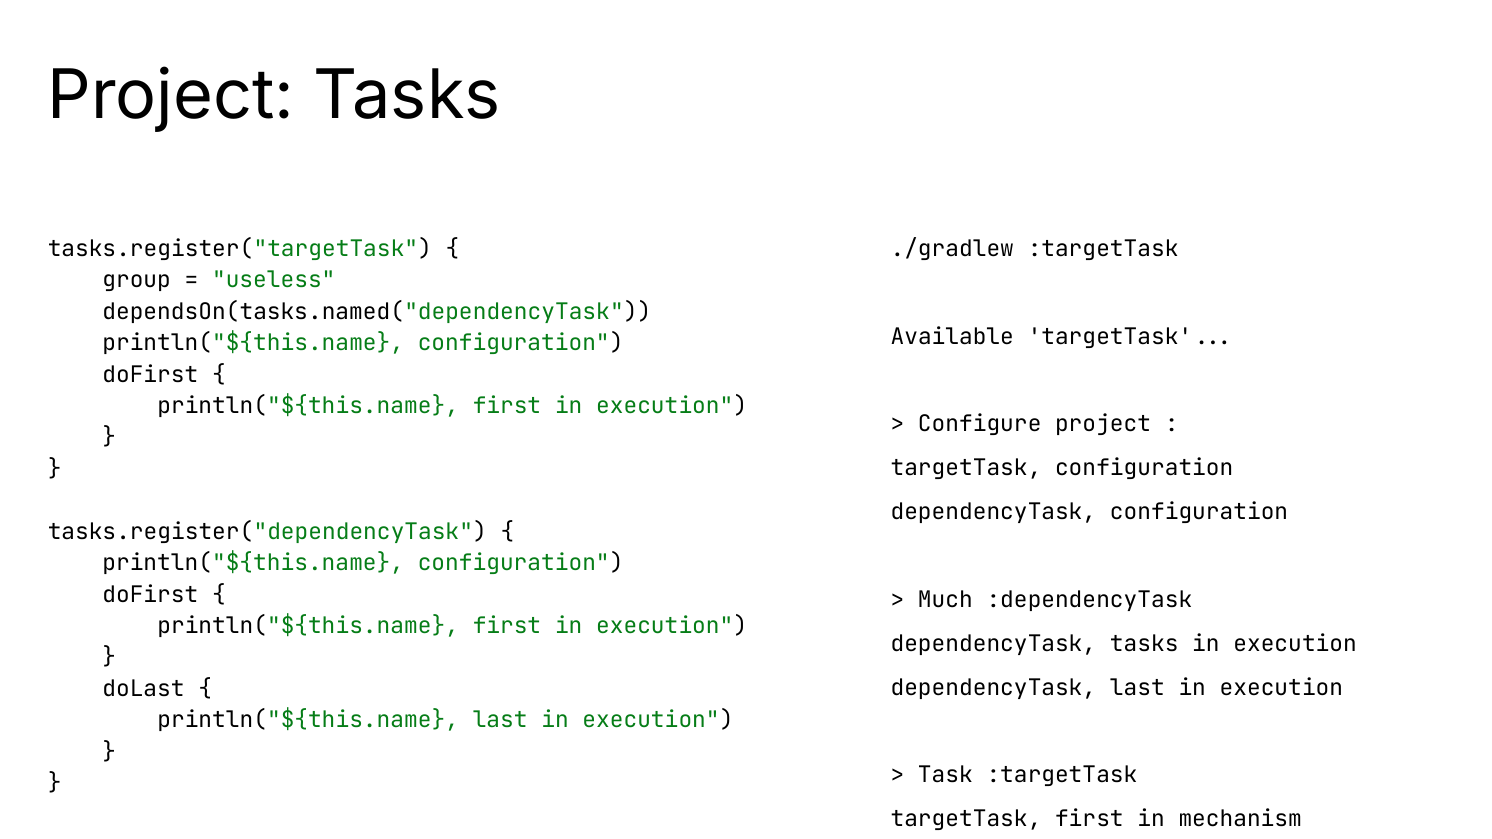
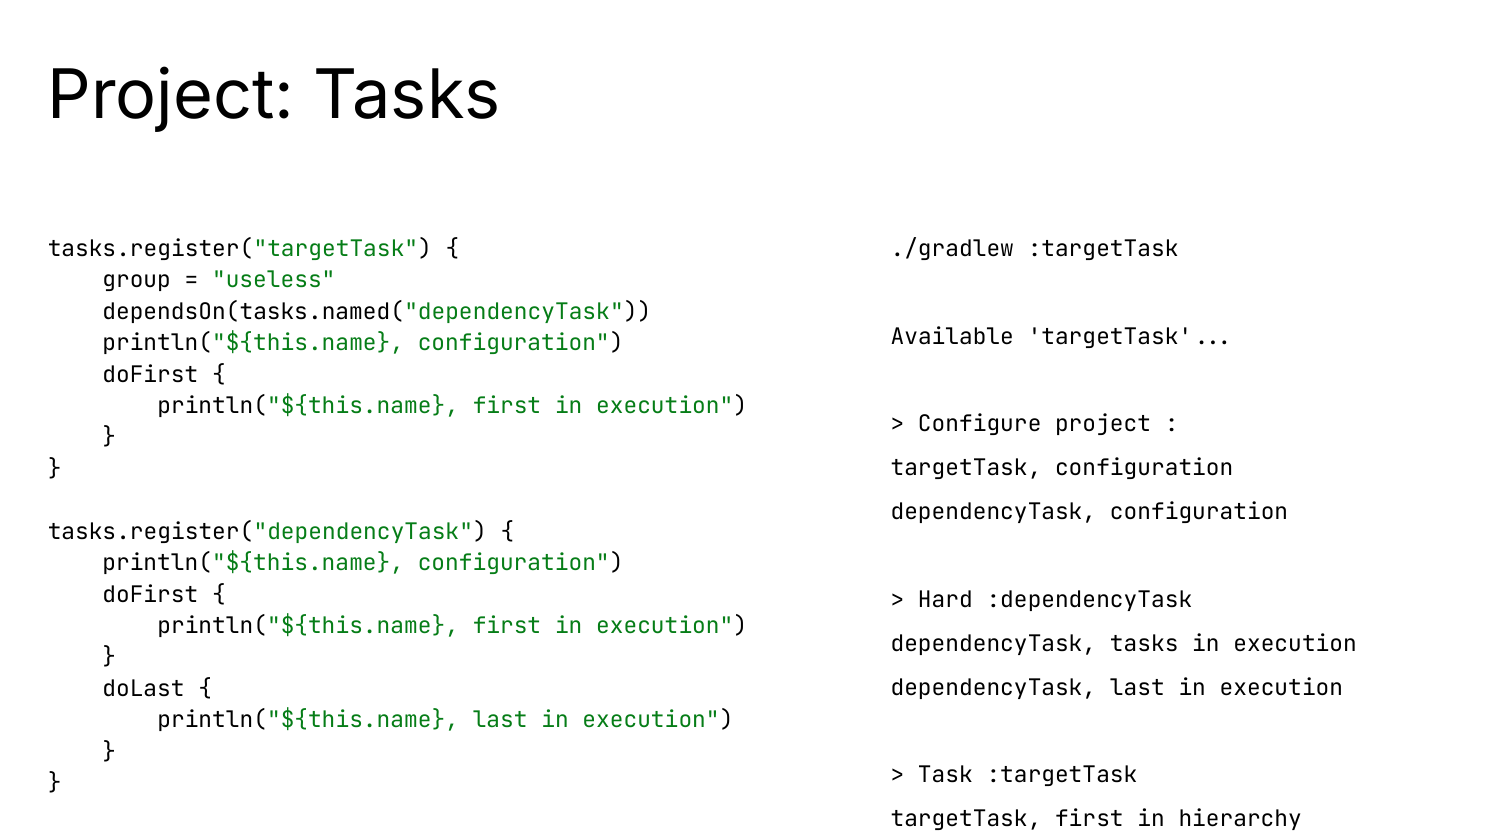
Much: Much -> Hard
mechanism: mechanism -> hierarchy
